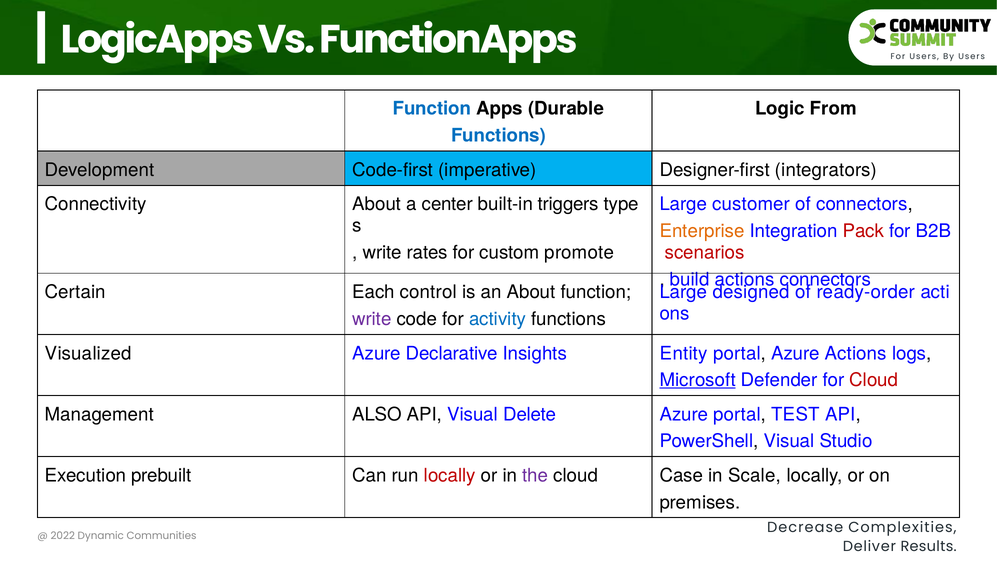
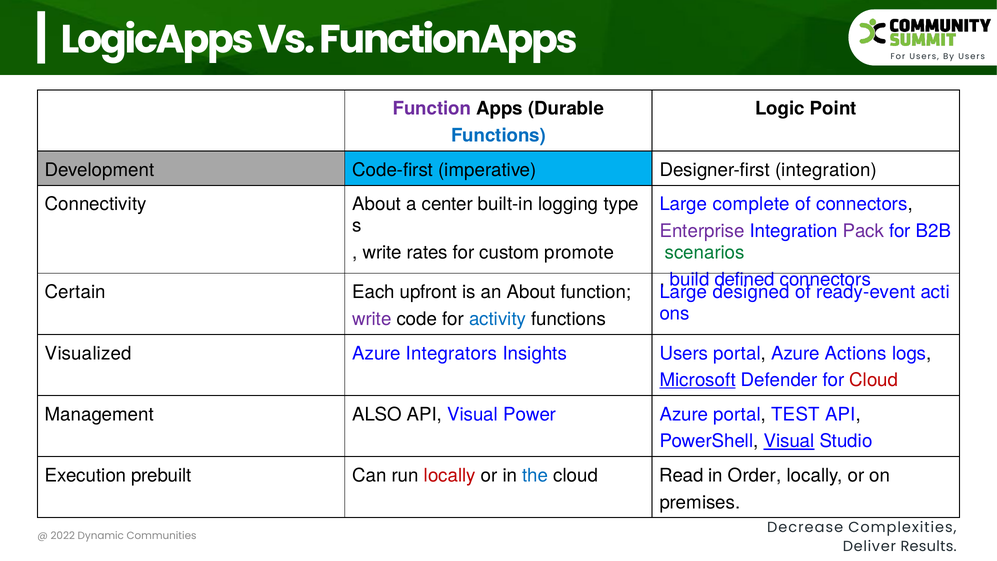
Function at (432, 108) colour: blue -> purple
From: From -> Point
Designer-first integrators: integrators -> integration
triggers: triggers -> logging
customer: customer -> complete
Enterprise colour: orange -> purple
Pack colour: red -> purple
scenarios colour: red -> green
build actions: actions -> defined
control: control -> upfront
ready-order: ready-order -> ready-event
Declarative: Declarative -> Integrators
Insights Entity: Entity -> Users
Delete: Delete -> Power
Visual at (789, 441) underline: none -> present
the colour: purple -> blue
Case: Case -> Read
Scale: Scale -> Order
